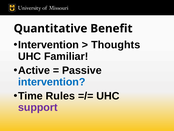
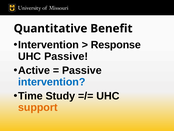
Thoughts: Thoughts -> Response
UHC Familiar: Familiar -> Passive
Rules: Rules -> Study
support colour: purple -> orange
